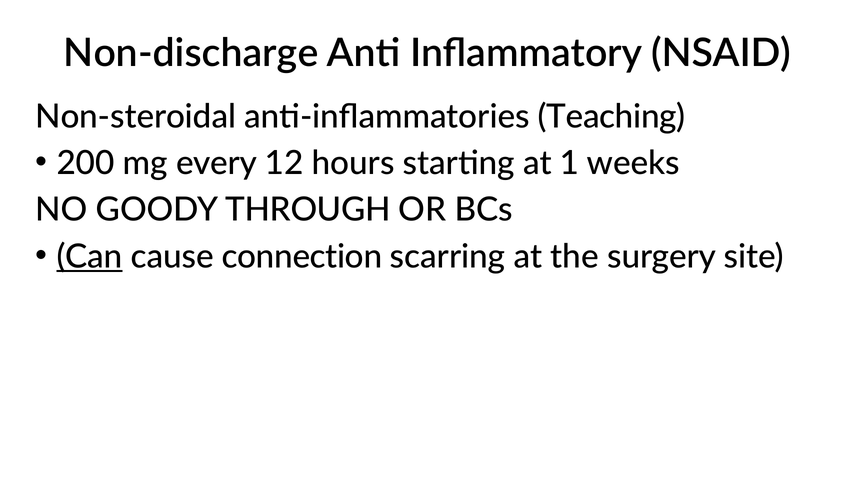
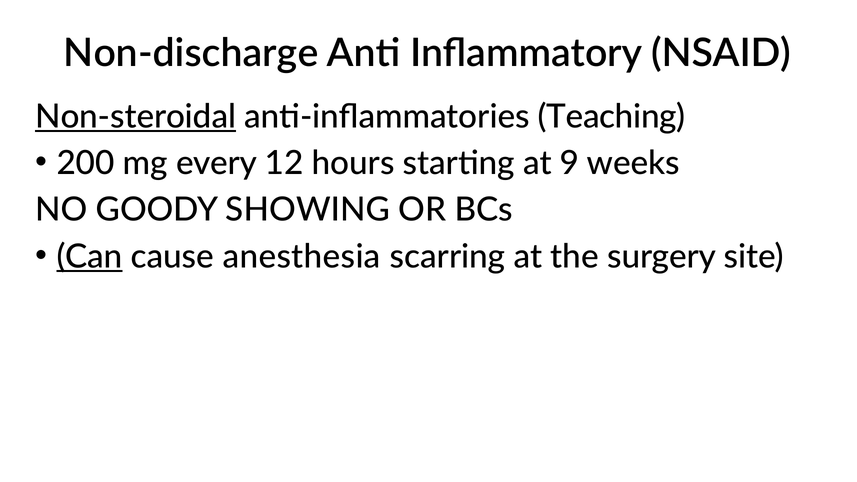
Non-steroidal underline: none -> present
1: 1 -> 9
THROUGH: THROUGH -> SHOWING
connection: connection -> anesthesia
